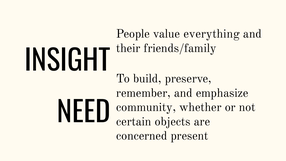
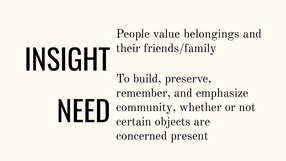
everything: everything -> belongings
